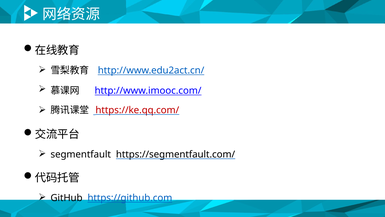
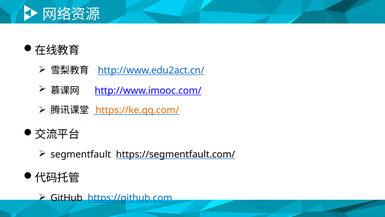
https://ke.qq.com/ colour: red -> orange
